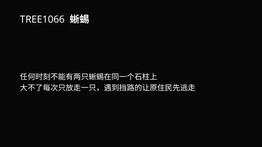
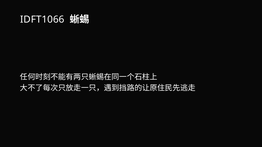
TREE1066: TREE1066 -> IDFT1066
